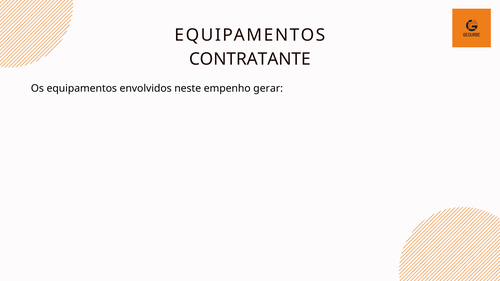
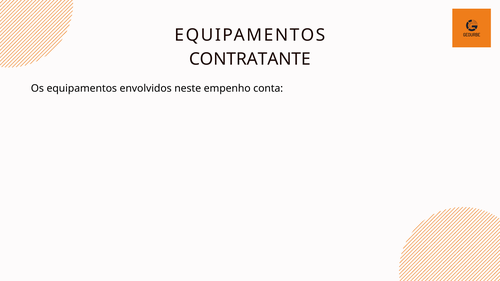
gerar: gerar -> conta
